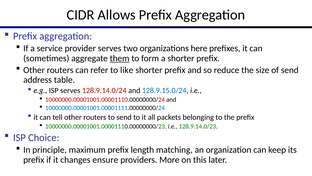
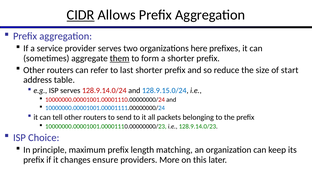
CIDR underline: none -> present
like: like -> last
of send: send -> start
